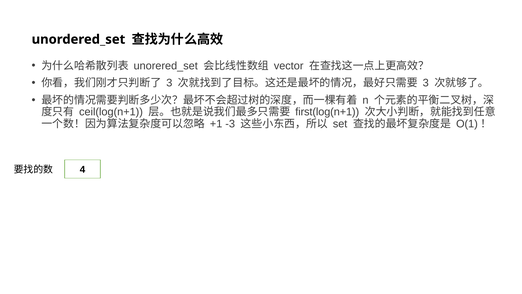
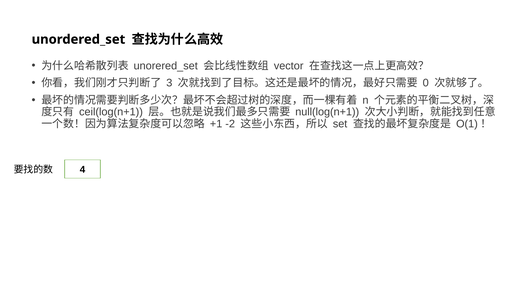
3 at (426, 83): 3 -> 0
first(log(n+1: first(log(n+1 -> null(log(n+1
-3: -3 -> -2
